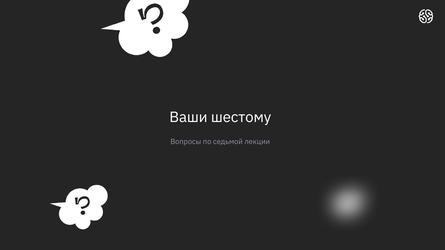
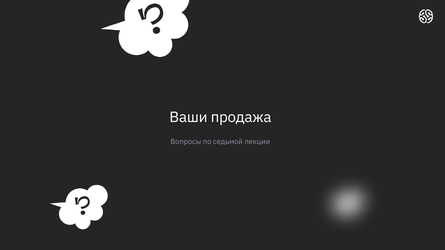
шестому: шестому -> продажа
